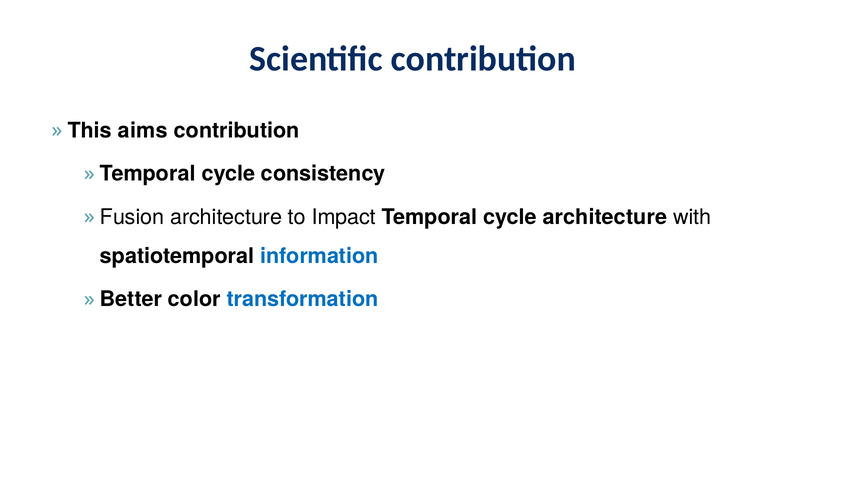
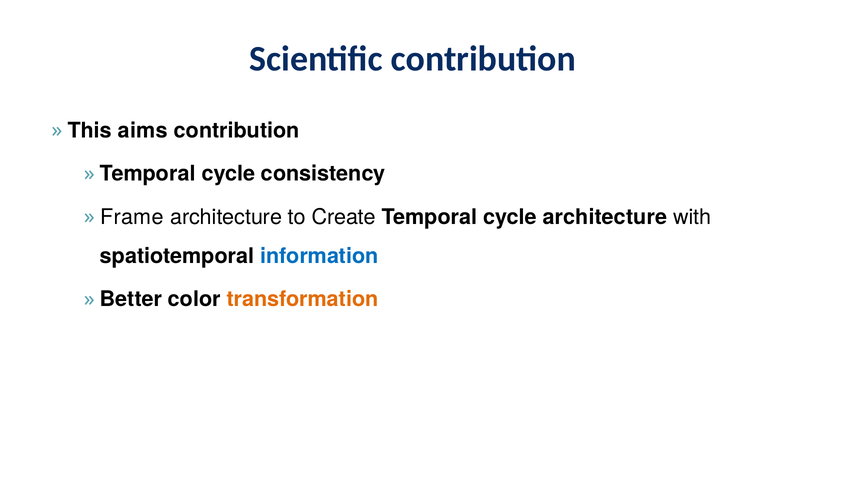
Fusion: Fusion -> Frame
Impact: Impact -> Create
transformation colour: blue -> orange
